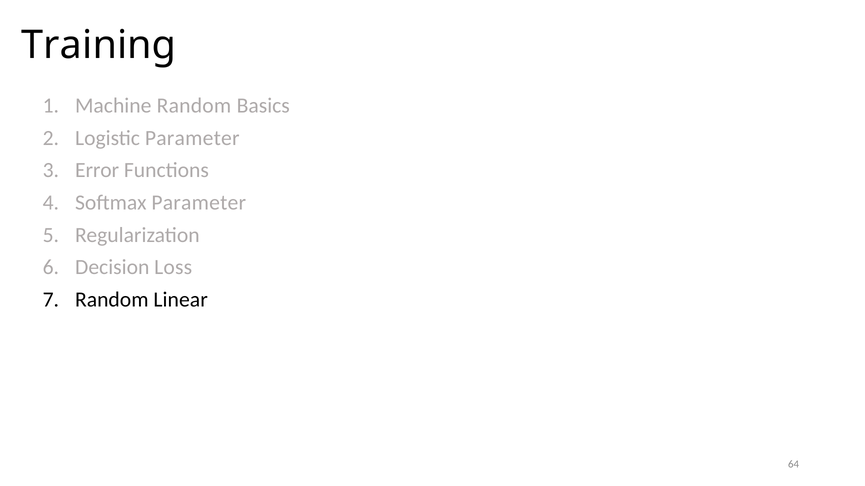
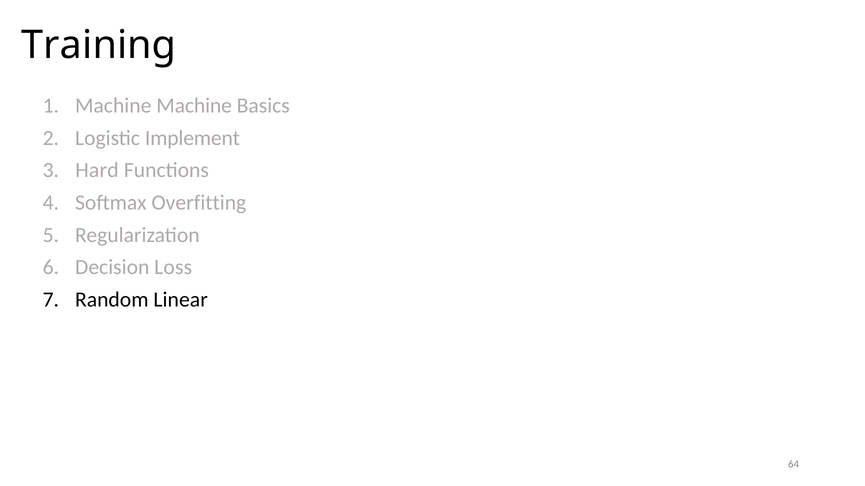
Machine Random: Random -> Machine
Logistic Parameter: Parameter -> Implement
Error: Error -> Hard
Softmax Parameter: Parameter -> Overfitting
